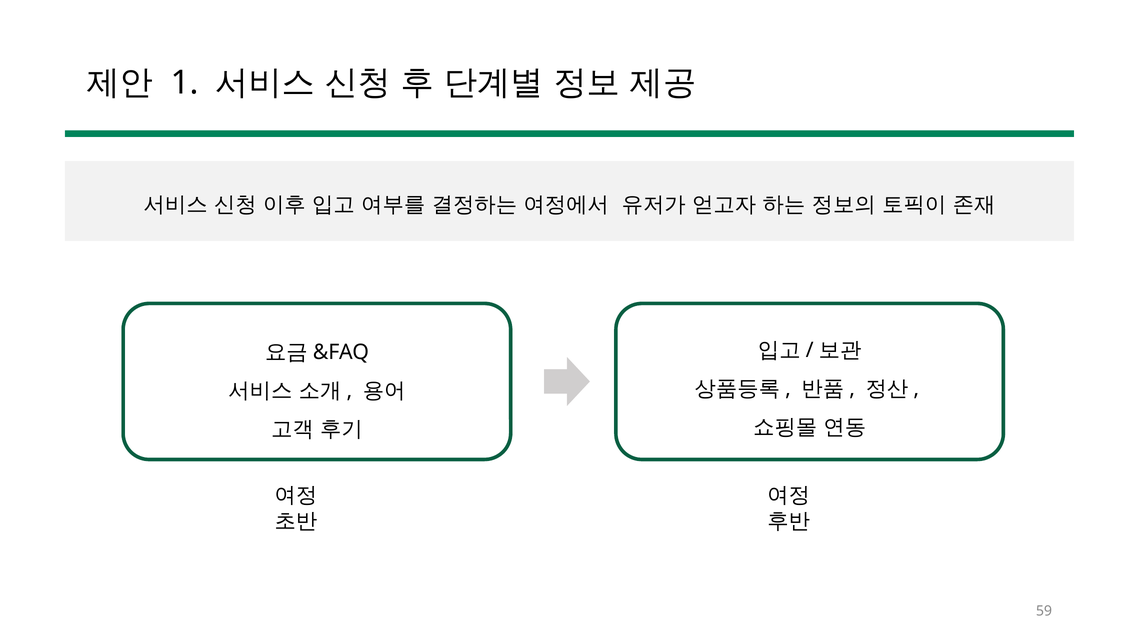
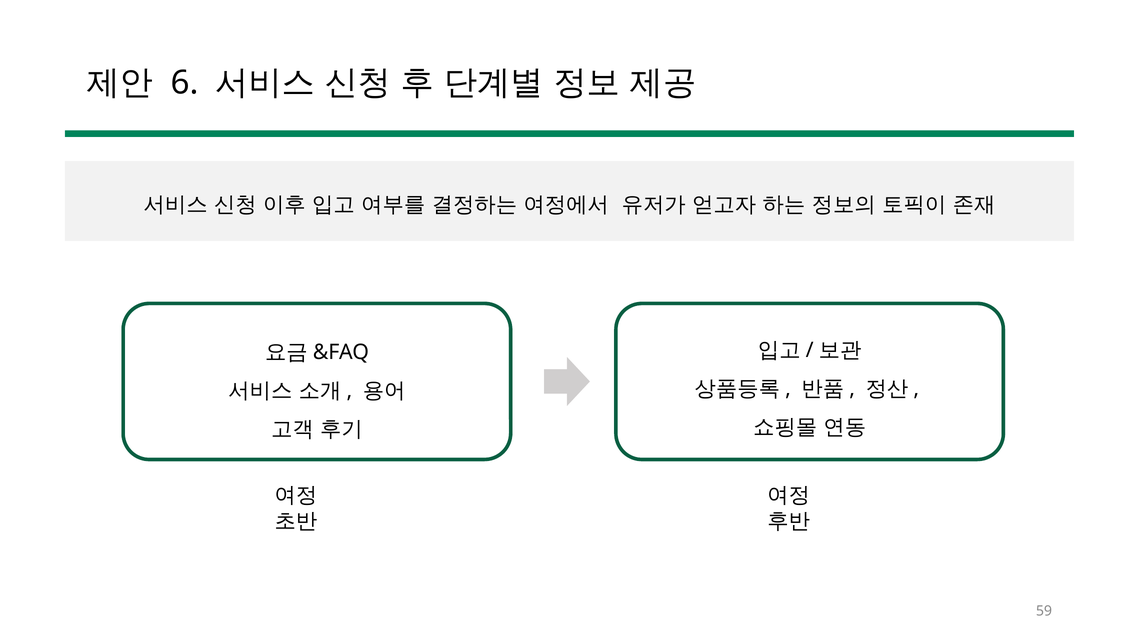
1: 1 -> 6
